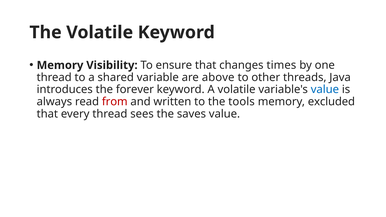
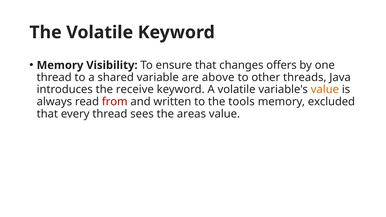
times: times -> offers
forever: forever -> receive
value at (325, 90) colour: blue -> orange
saves: saves -> areas
